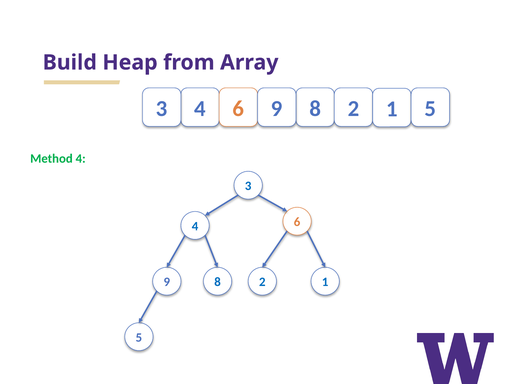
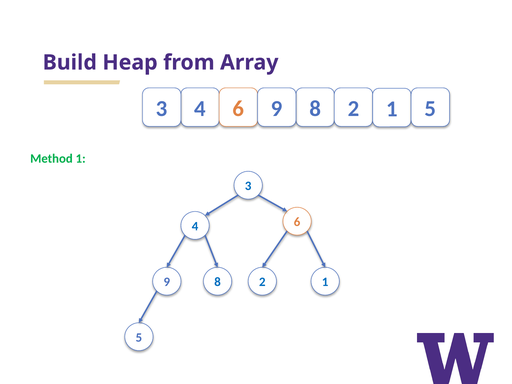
Method 4: 4 -> 1
